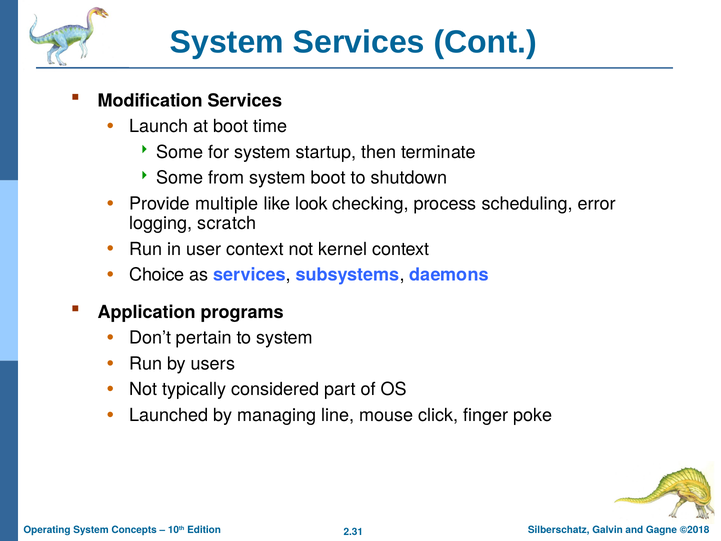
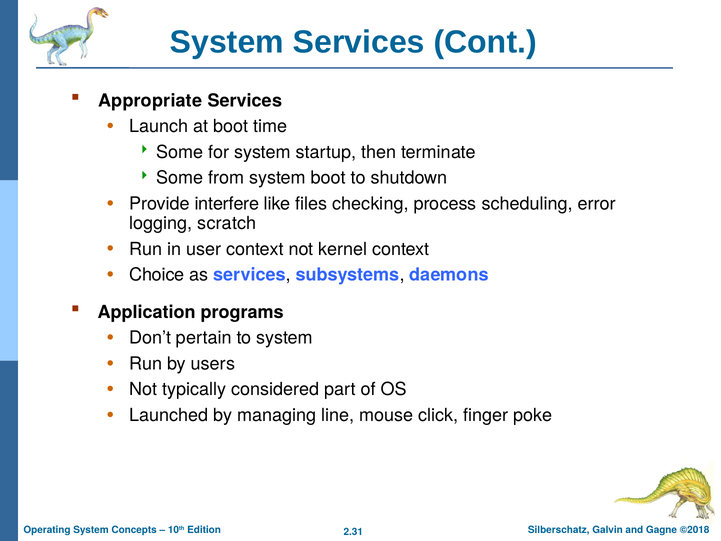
Modification: Modification -> Appropriate
multiple: multiple -> interfere
look: look -> files
